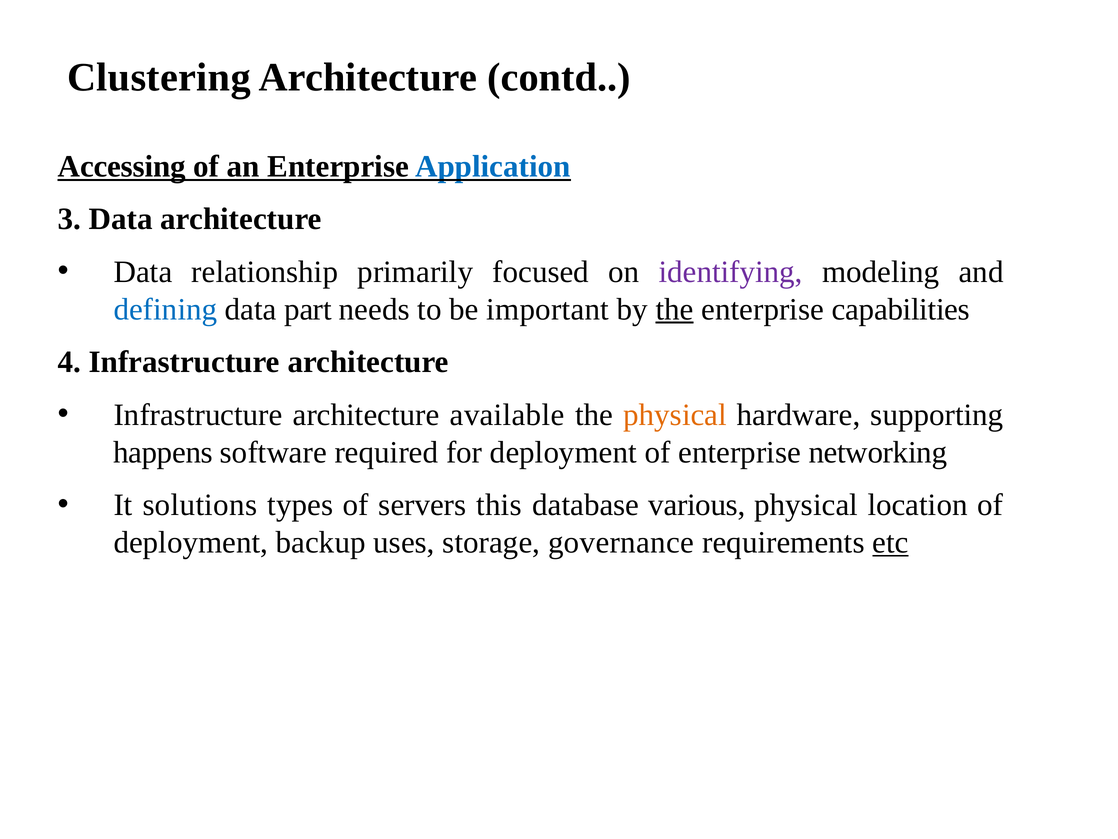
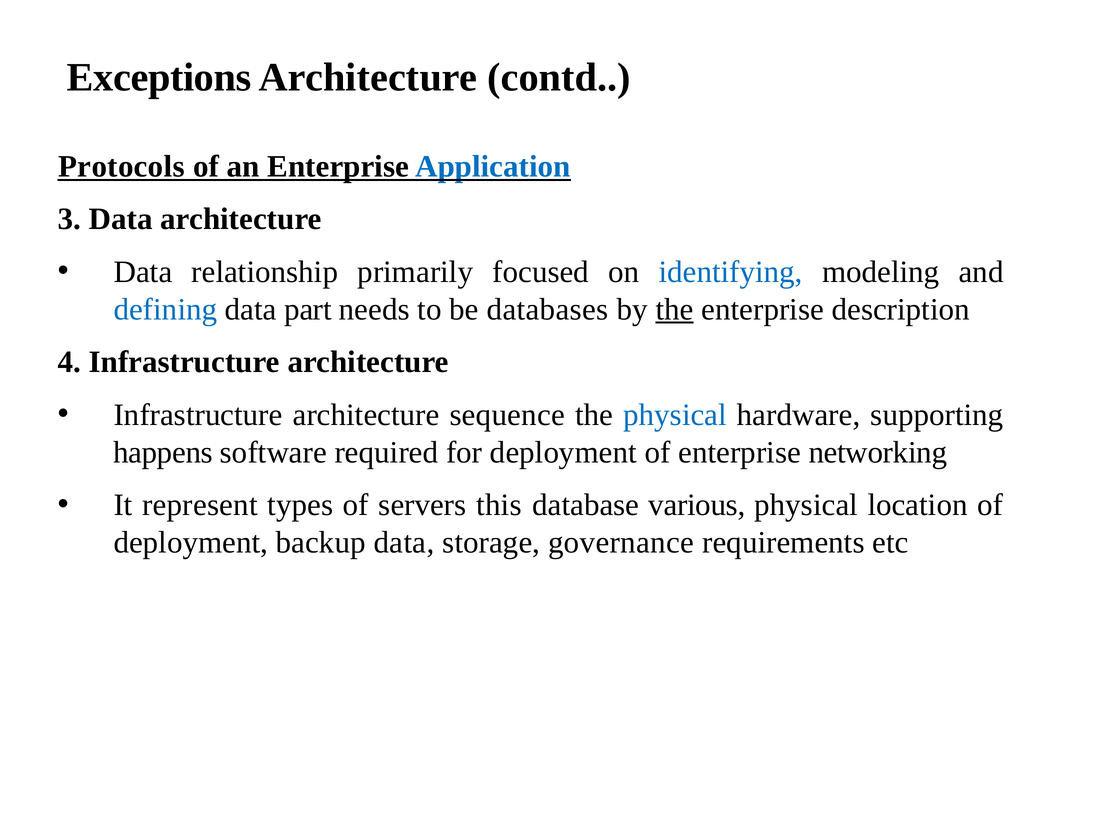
Clustering: Clustering -> Exceptions
Accessing: Accessing -> Protocols
identifying colour: purple -> blue
important: important -> databases
capabilities: capabilities -> description
available: available -> sequence
physical at (675, 415) colour: orange -> blue
solutions: solutions -> represent
backup uses: uses -> data
etc underline: present -> none
